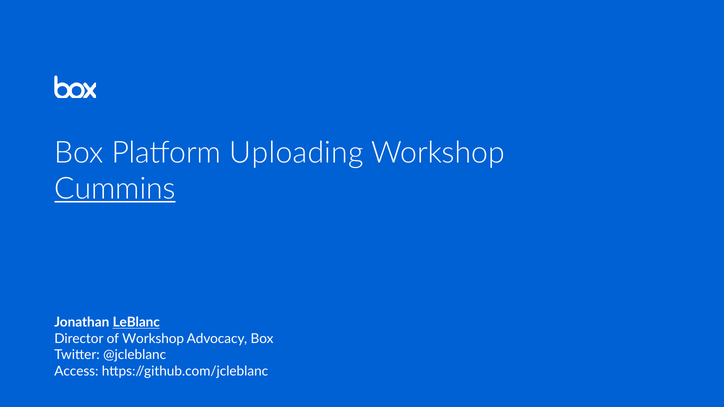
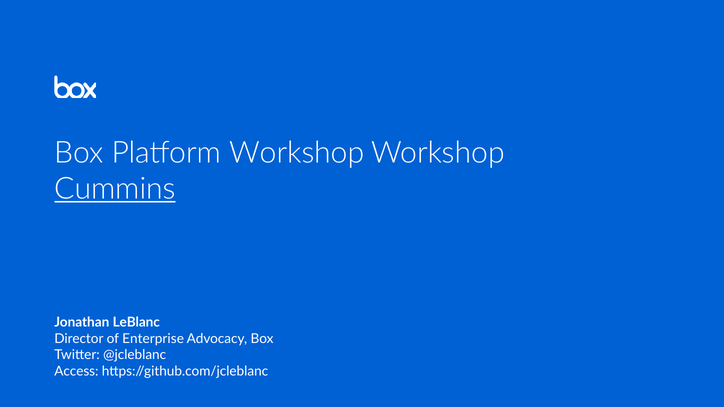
Platform Uploading: Uploading -> Workshop
LeBlanc underline: present -> none
of Workshop: Workshop -> Enterprise
